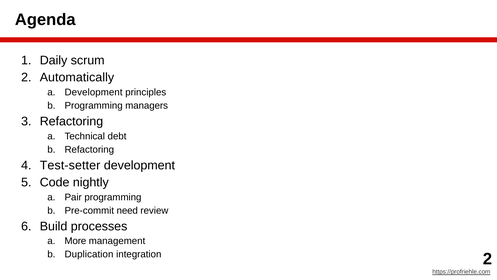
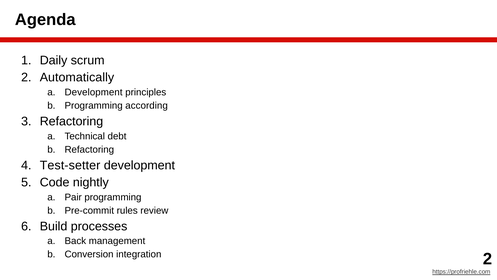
managers: managers -> according
need: need -> rules
More: More -> Back
Duplication: Duplication -> Conversion
